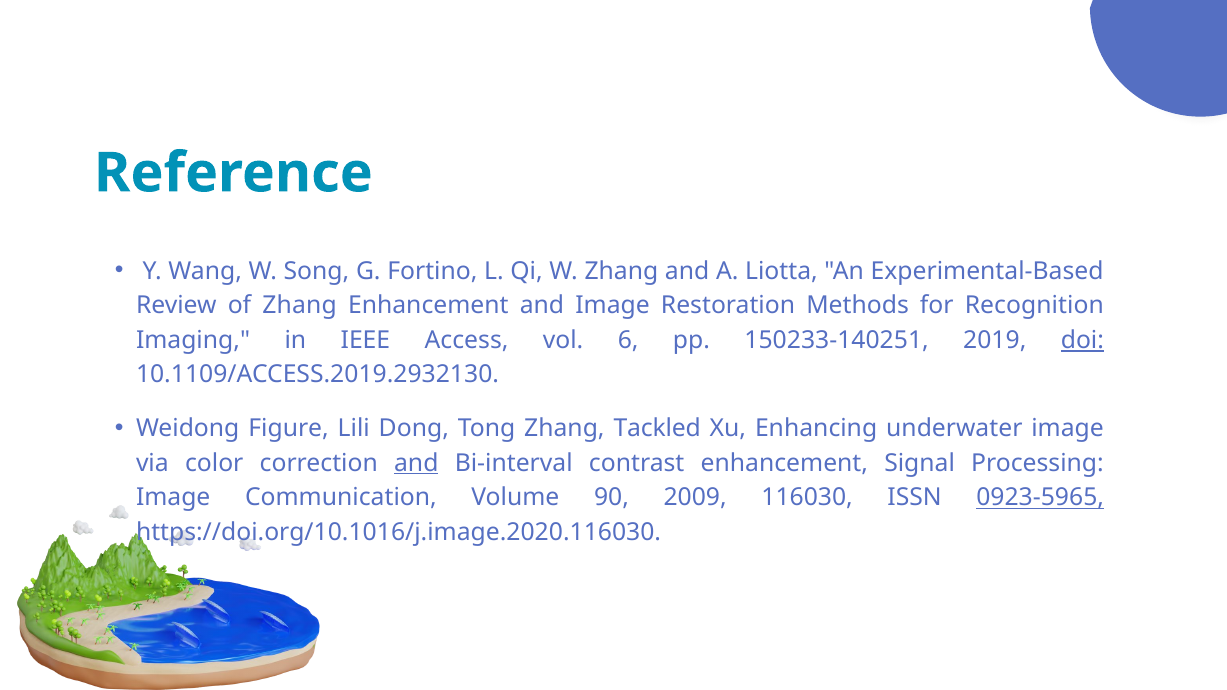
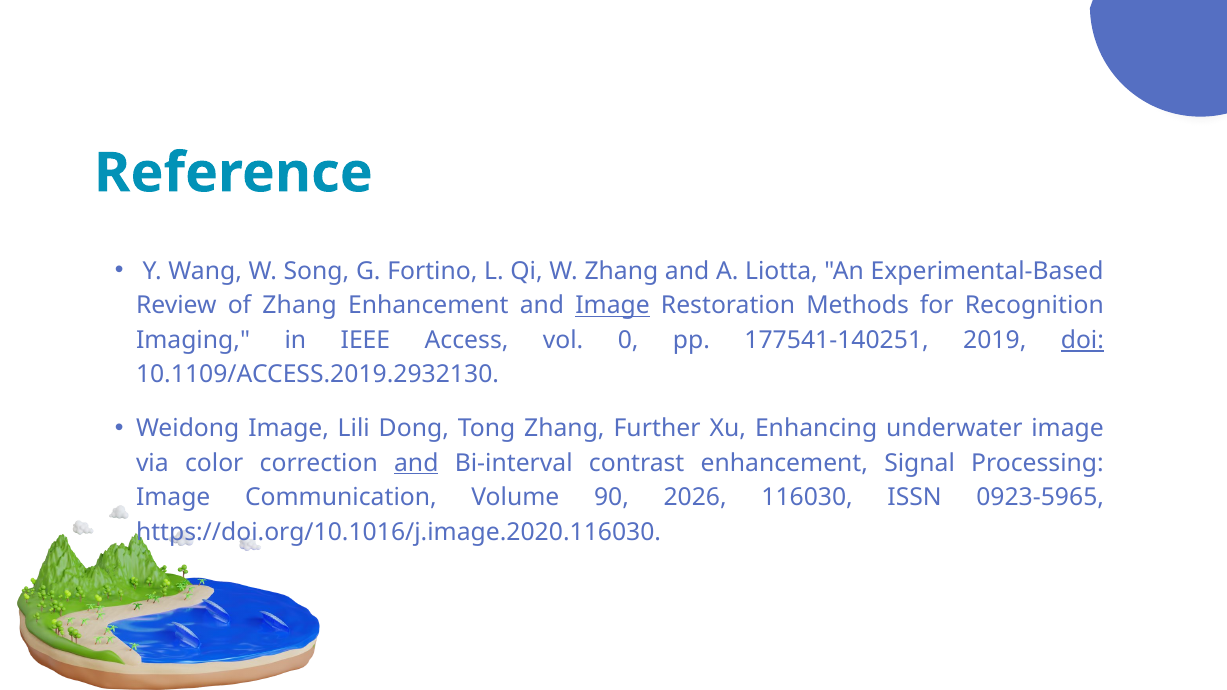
Image at (613, 306) underline: none -> present
6: 6 -> 0
150233-140251: 150233-140251 -> 177541-140251
Weidong Figure: Figure -> Image
Tackled: Tackled -> Further
2009: 2009 -> 2026
0923-5965 underline: present -> none
